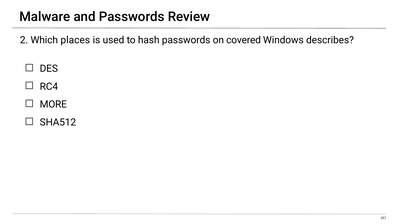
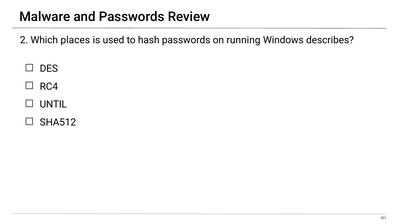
covered: covered -> running
MORE: MORE -> UNTIL
